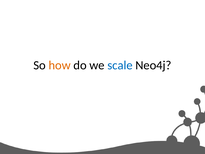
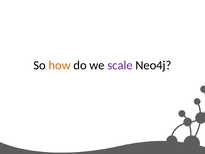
scale colour: blue -> purple
